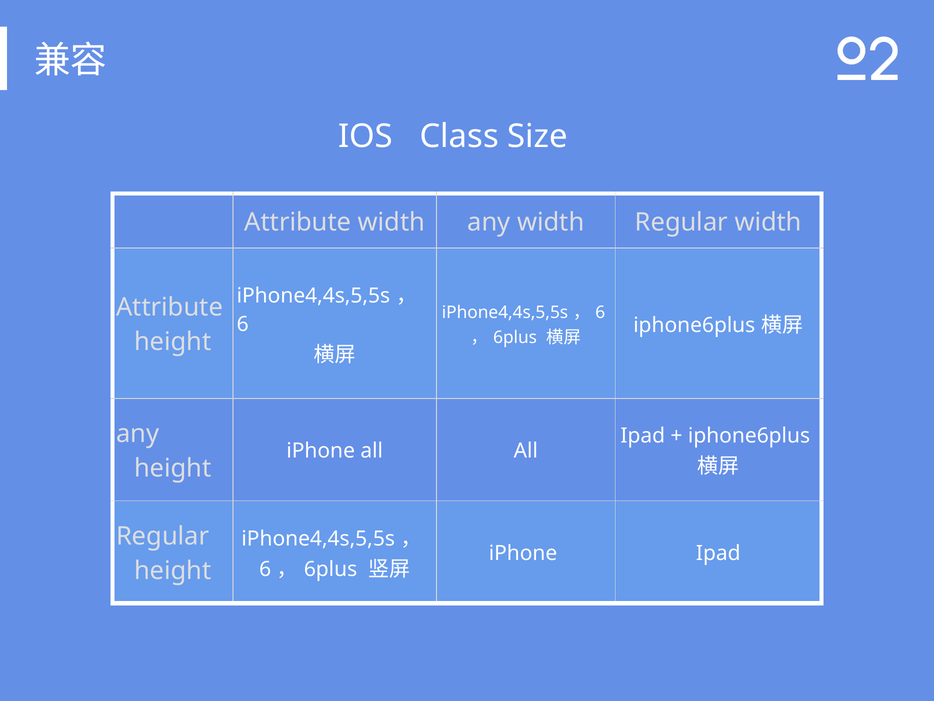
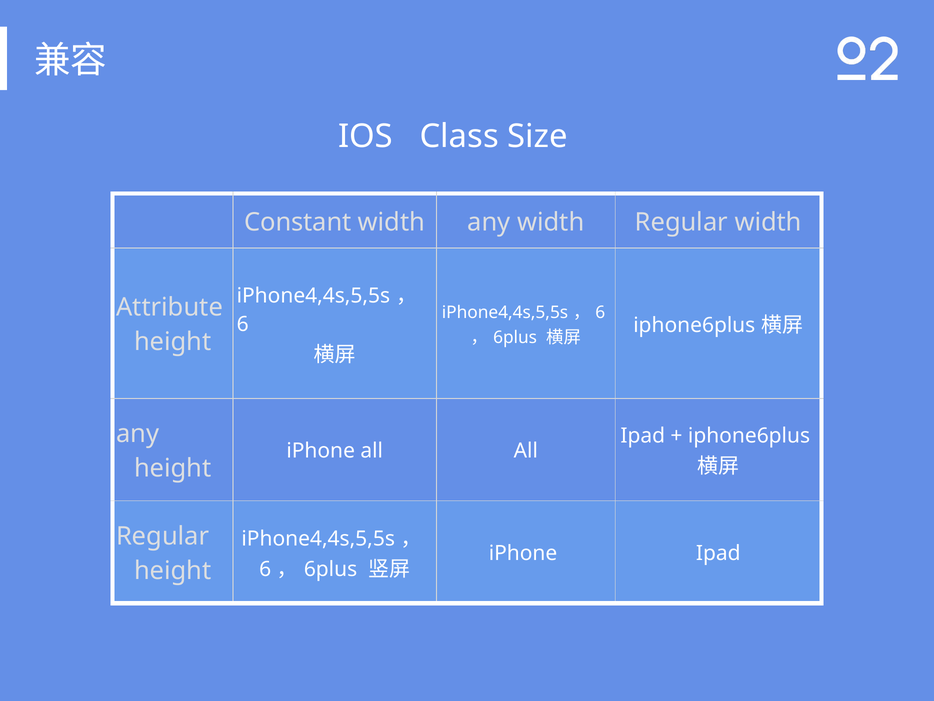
Attribute at (298, 222): Attribute -> Constant
